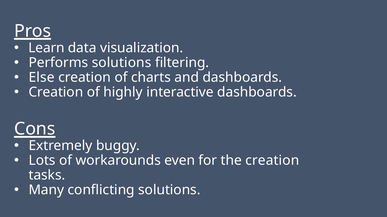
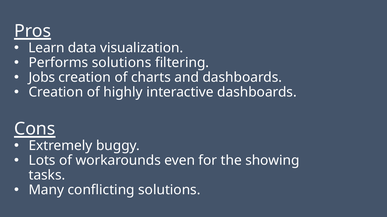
Else: Else -> Jobs
the creation: creation -> showing
